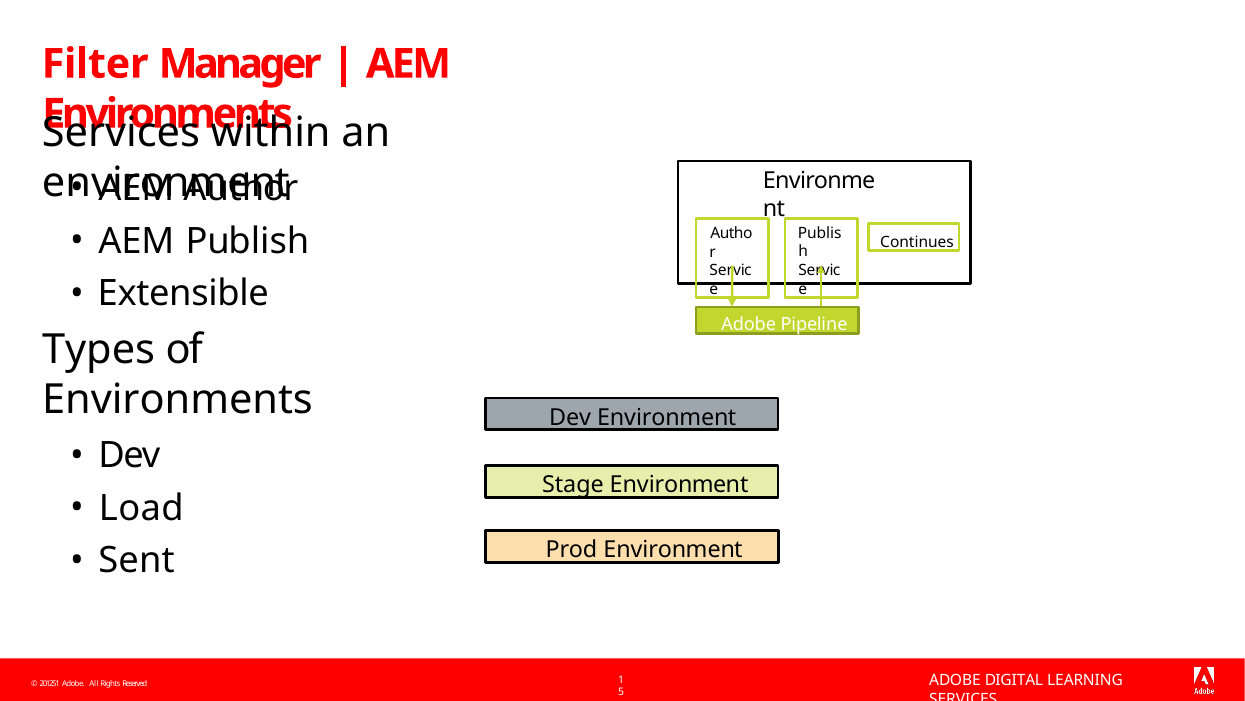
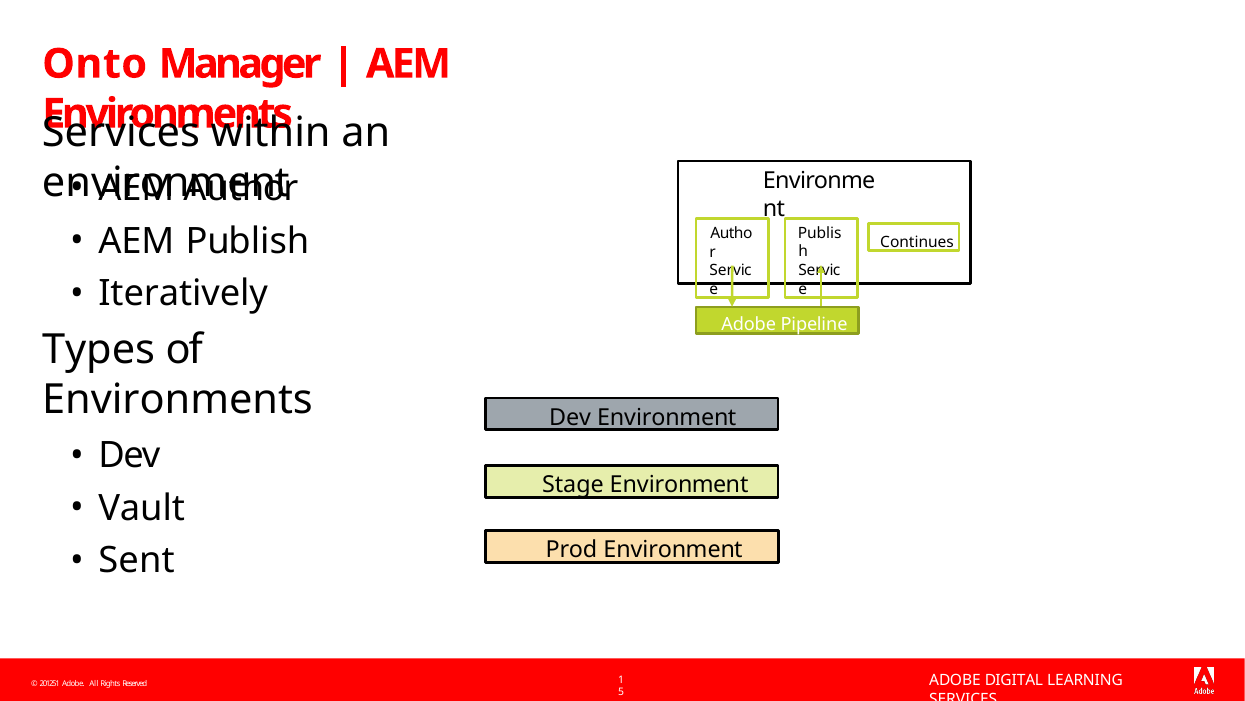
Filter: Filter -> Onto
Extensible: Extensible -> Iteratively
Load: Load -> Vault
